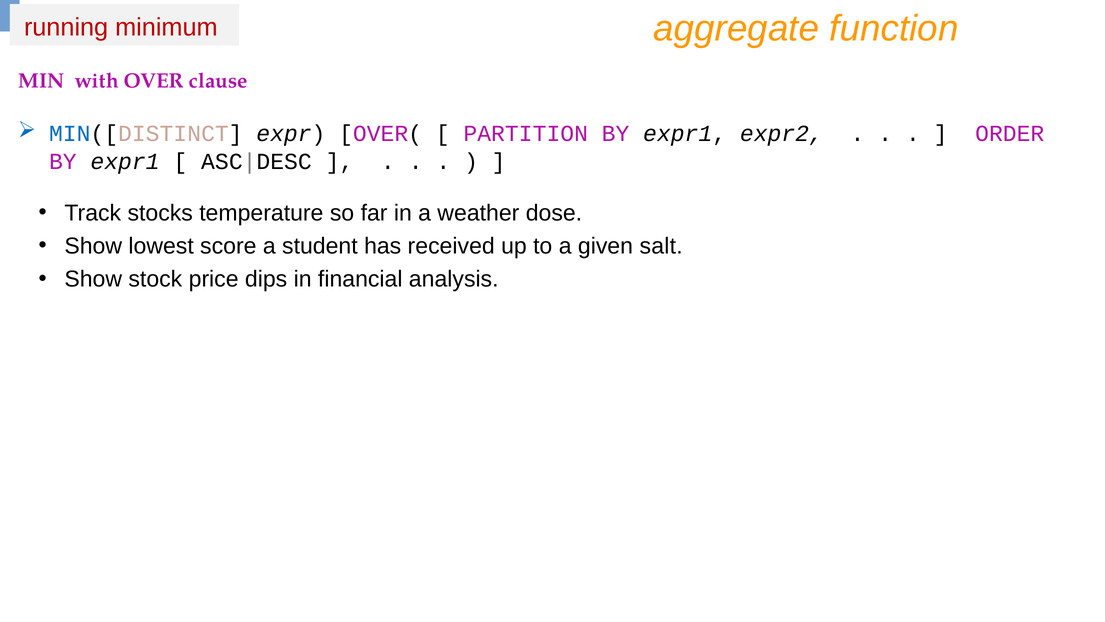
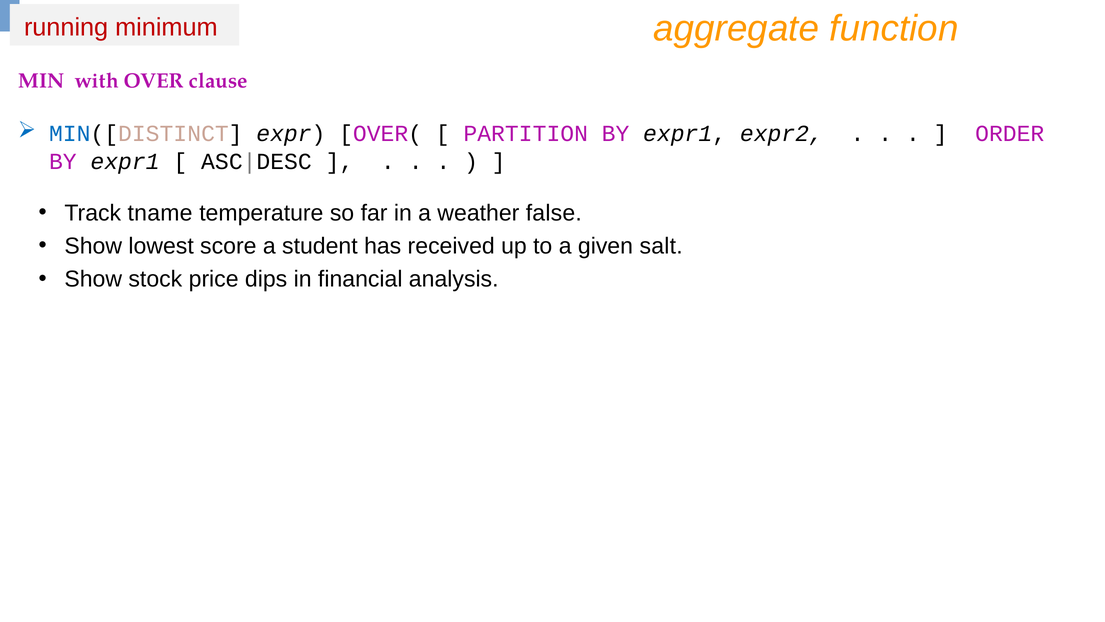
stocks: stocks -> tname
dose: dose -> false
